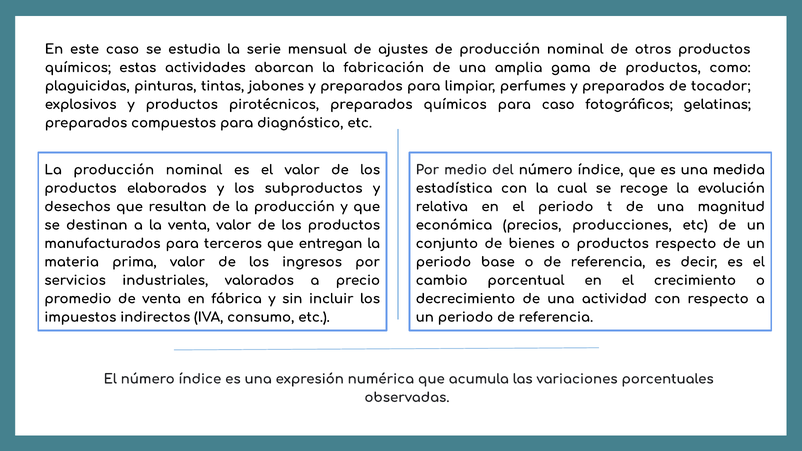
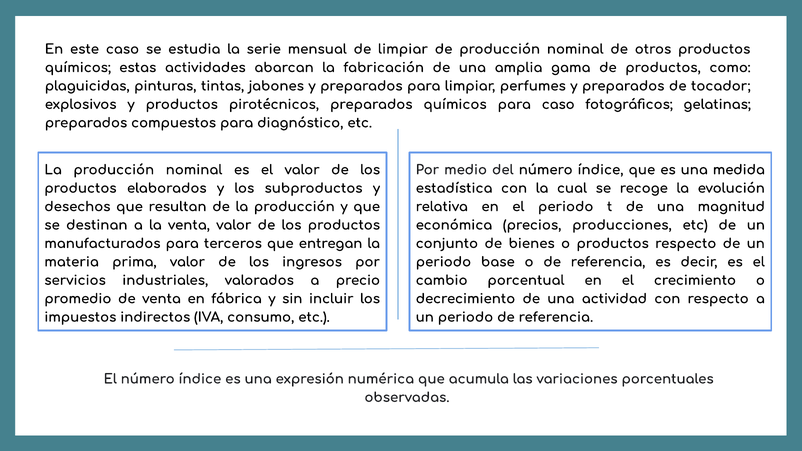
de ajustes: ajustes -> limpiar
